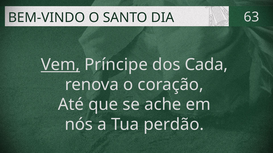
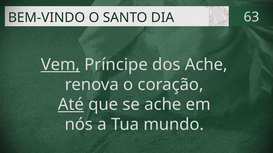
dos Cada: Cada -> Ache
Até underline: none -> present
perdão: perdão -> mundo
